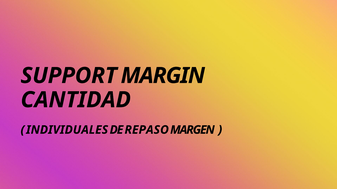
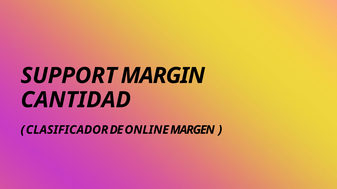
INDIVIDUALES: INDIVIDUALES -> CLASIFICADOR
REPASO: REPASO -> ONLINE
